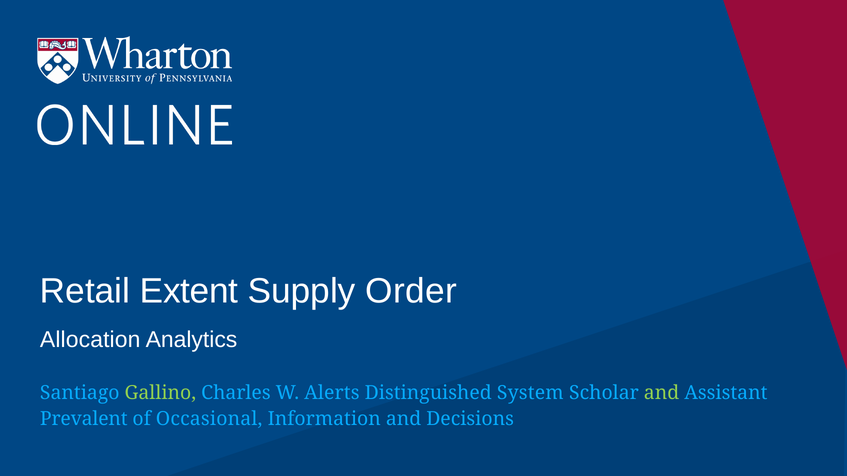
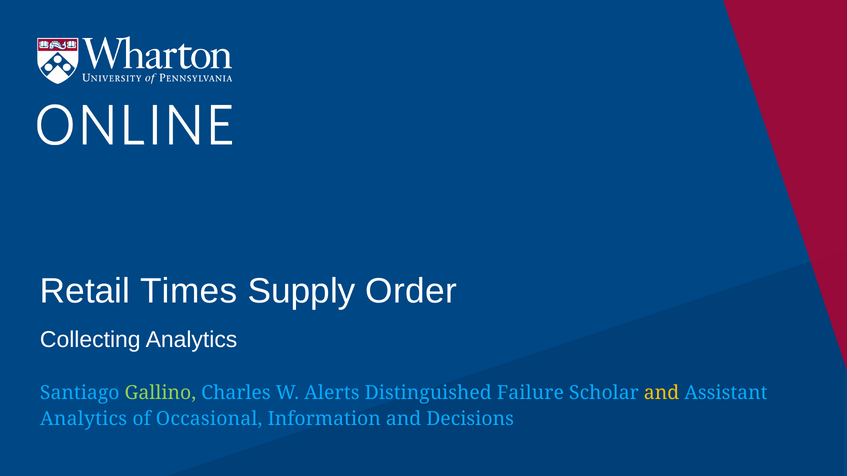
Extent: Extent -> Times
Allocation: Allocation -> Collecting
System: System -> Failure
and at (662, 393) colour: light green -> yellow
Prevalent at (84, 419): Prevalent -> Analytics
